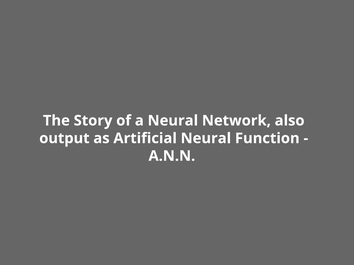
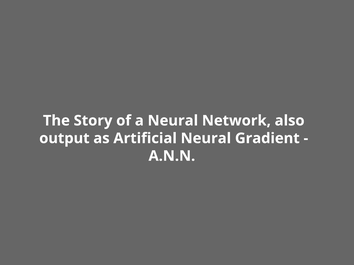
Function: Function -> Gradient
